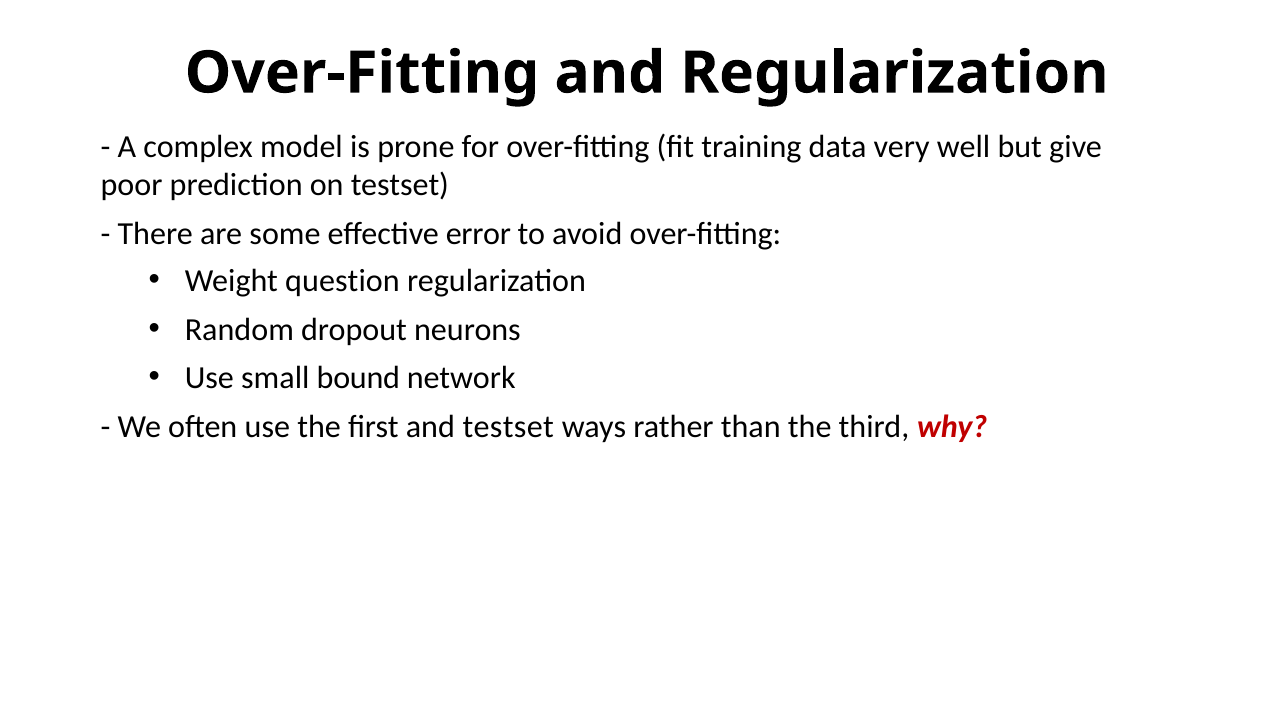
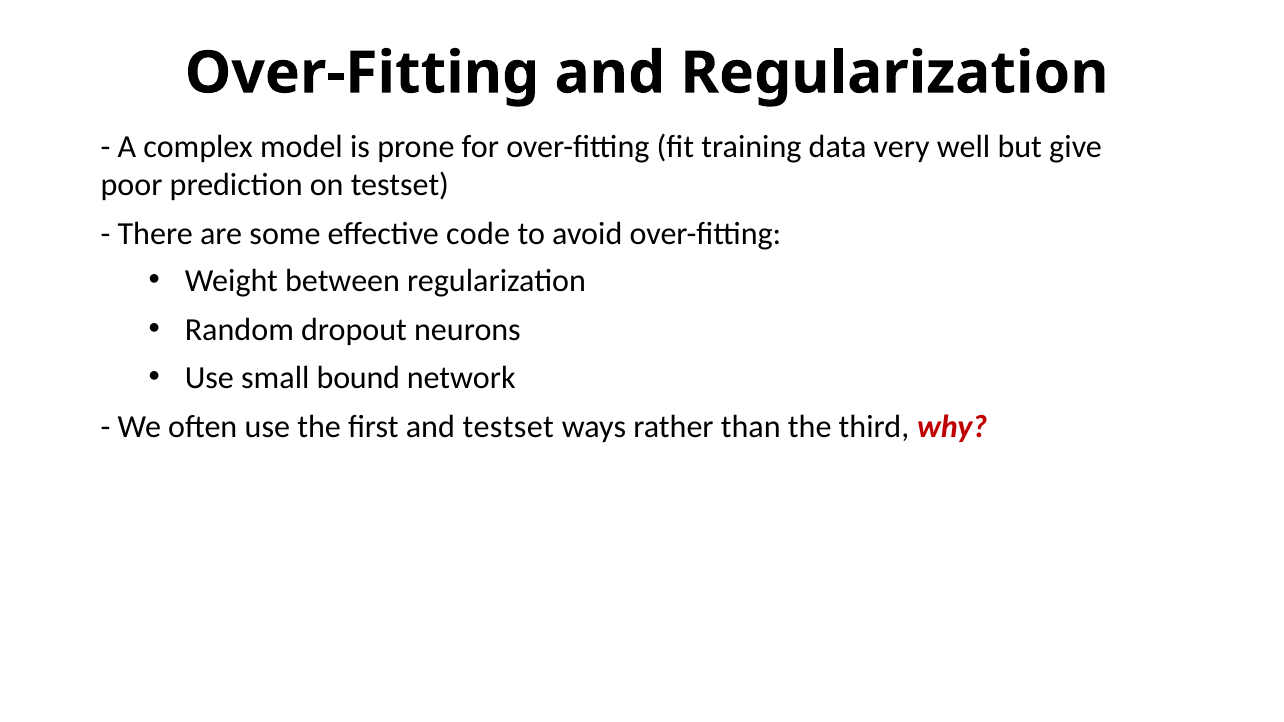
error: error -> code
question: question -> between
